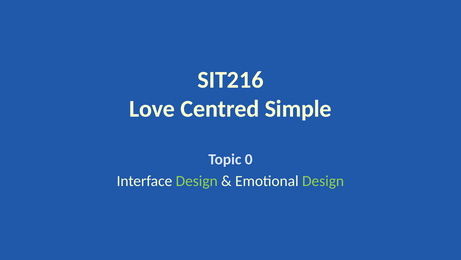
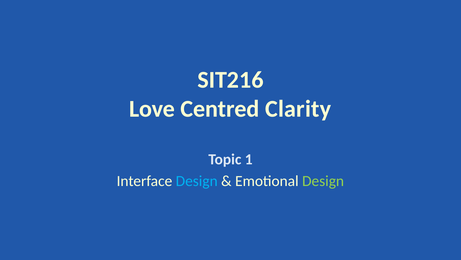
Simple: Simple -> Clarity
0: 0 -> 1
Design at (197, 181) colour: light green -> light blue
